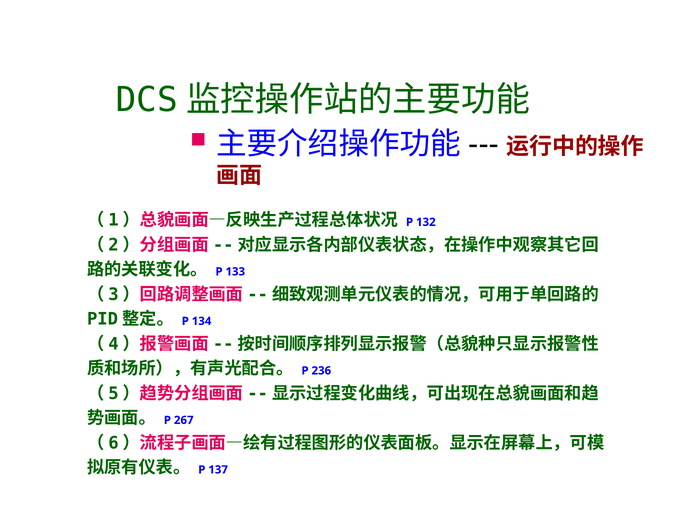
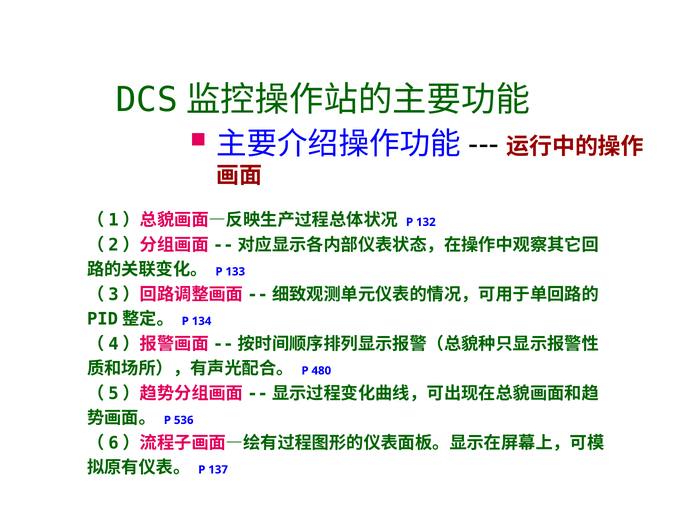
236: 236 -> 480
267: 267 -> 536
